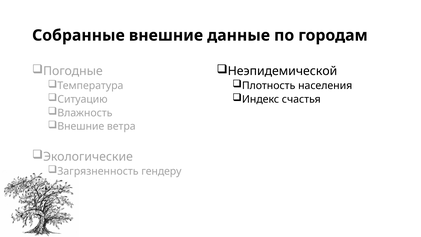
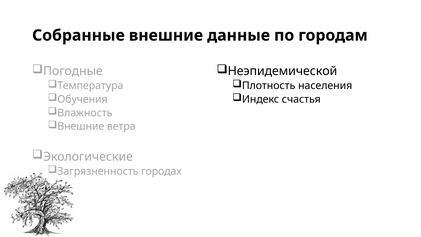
Ситуацию: Ситуацию -> Обучения
гендеру: гендеру -> городах
